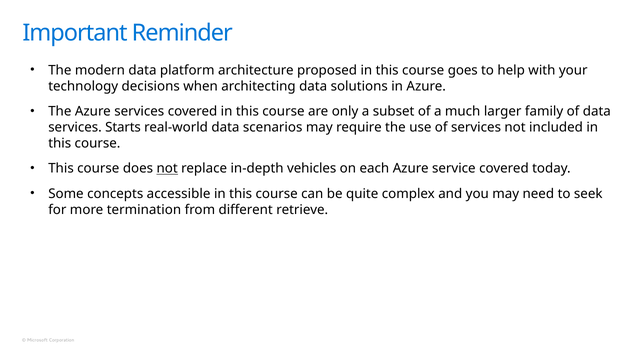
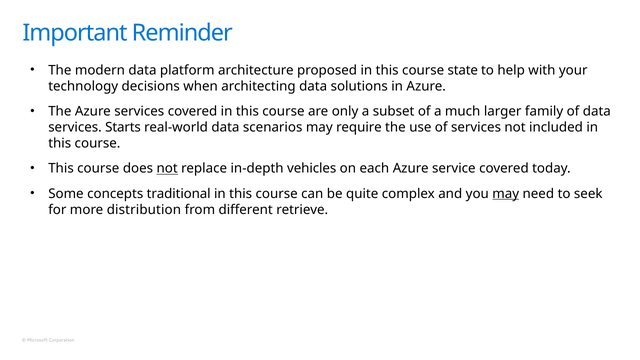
goes: goes -> state
accessible: accessible -> traditional
may at (506, 194) underline: none -> present
termination: termination -> distribution
